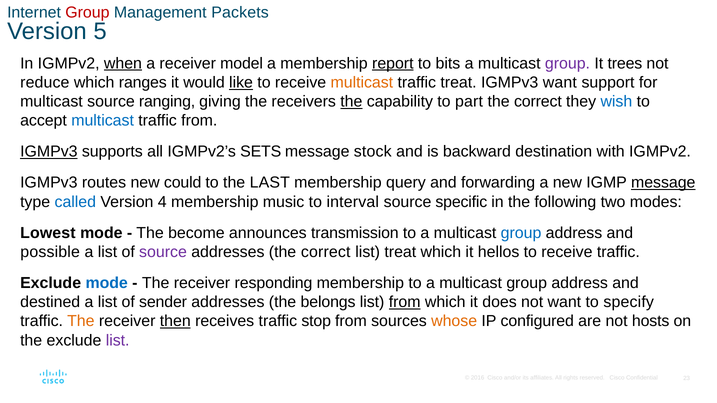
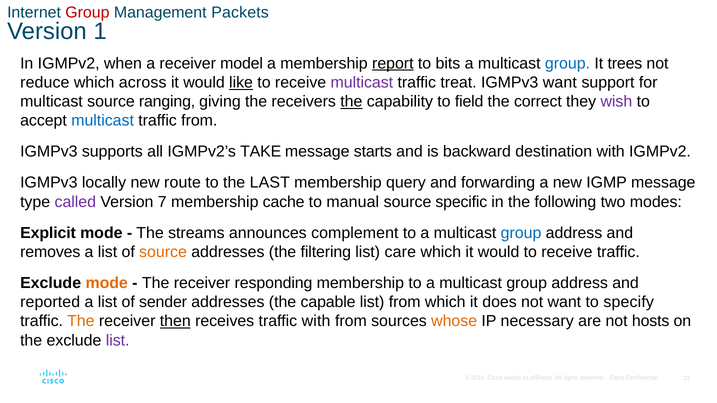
5: 5 -> 1
when underline: present -> none
group at (568, 63) colour: purple -> blue
ranges: ranges -> across
multicast at (362, 83) colour: orange -> purple
part: part -> field
wish colour: blue -> purple
IGMPv3 at (49, 152) underline: present -> none
SETS: SETS -> TAKE
stock: stock -> starts
routes: routes -> locally
could: could -> route
message at (663, 183) underline: present -> none
called colour: blue -> purple
4: 4 -> 7
music: music -> cache
interval: interval -> manual
Lowest: Lowest -> Explicit
become: become -> streams
transmission: transmission -> complement
possible: possible -> removes
source at (163, 252) colour: purple -> orange
addresses the correct: correct -> filtering
list treat: treat -> care
which it hellos: hellos -> would
mode at (107, 283) colour: blue -> orange
destined: destined -> reported
belongs: belongs -> capable
from at (405, 302) underline: present -> none
traffic stop: stop -> with
configured: configured -> necessary
